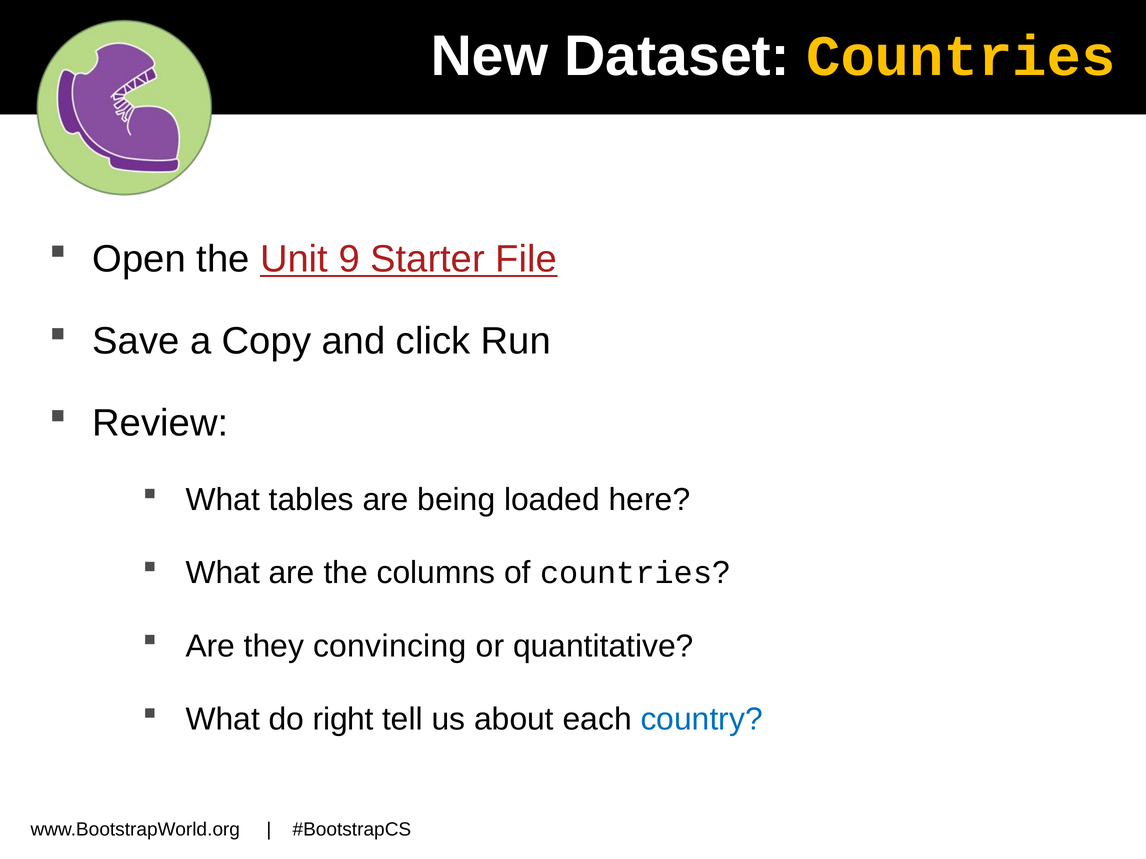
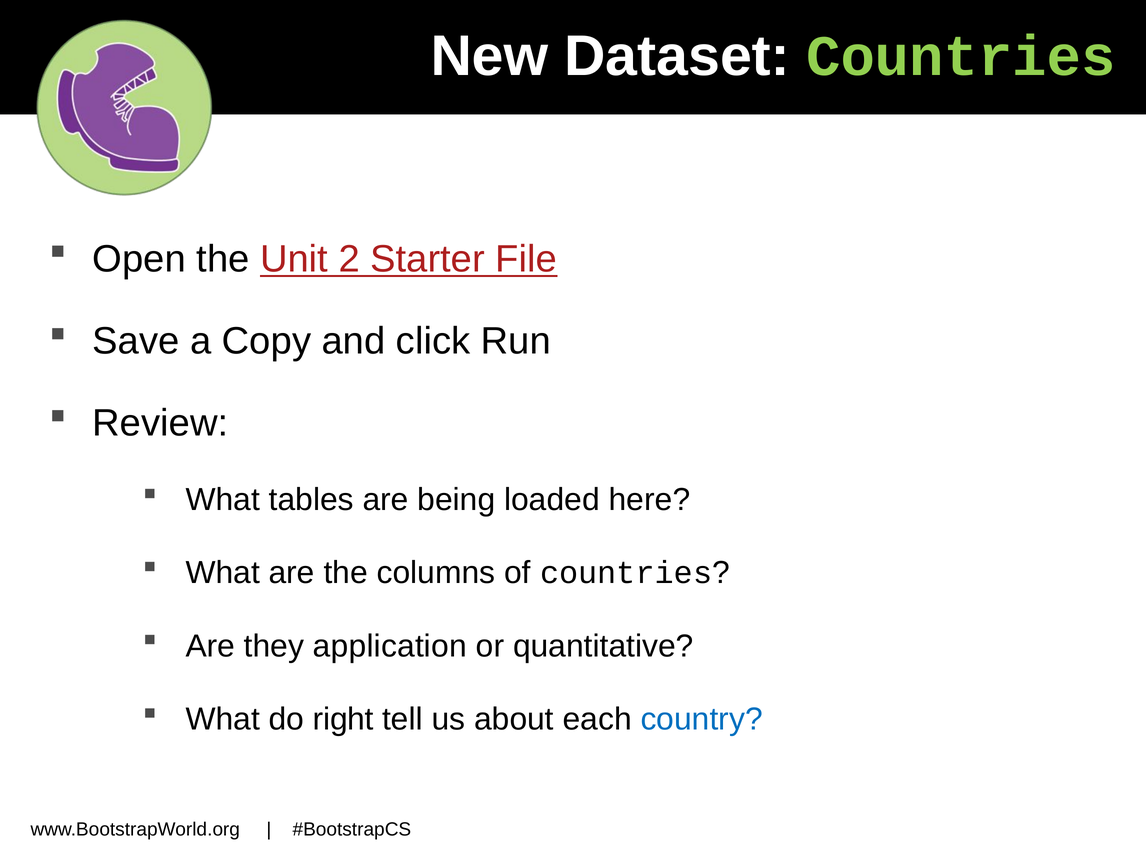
Countries at (961, 56) colour: yellow -> light green
9: 9 -> 2
convincing: convincing -> application
